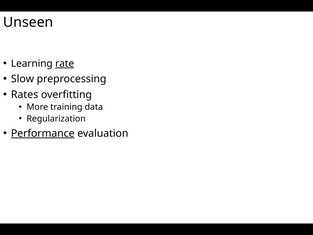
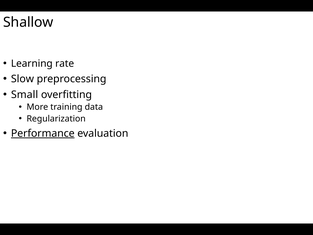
Unseen: Unseen -> Shallow
rate underline: present -> none
Rates: Rates -> Small
